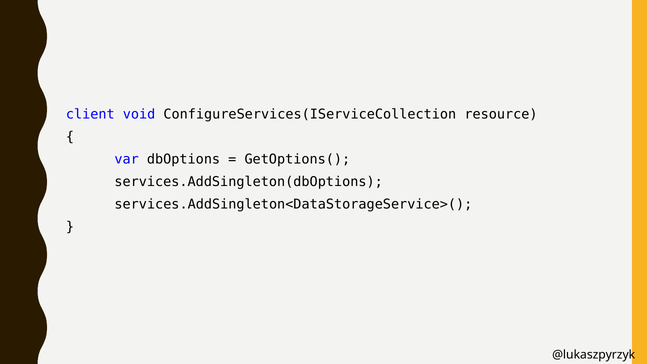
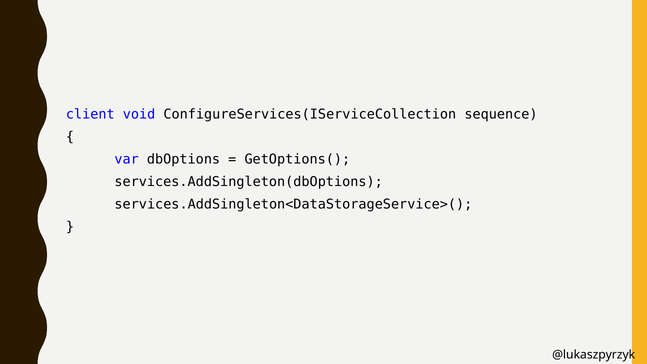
resource: resource -> sequence
